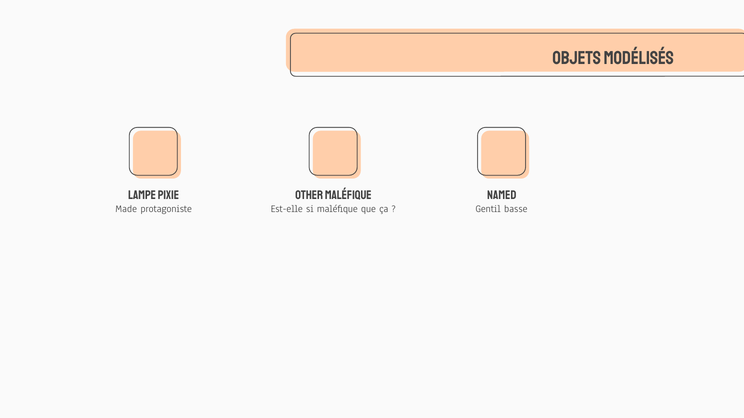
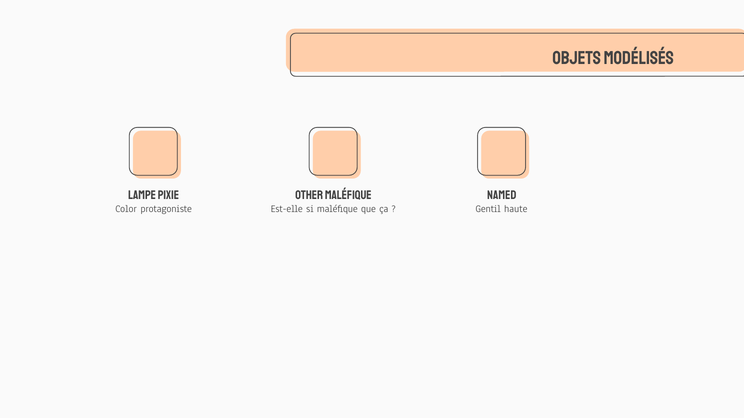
Made: Made -> Color
basse: basse -> haute
